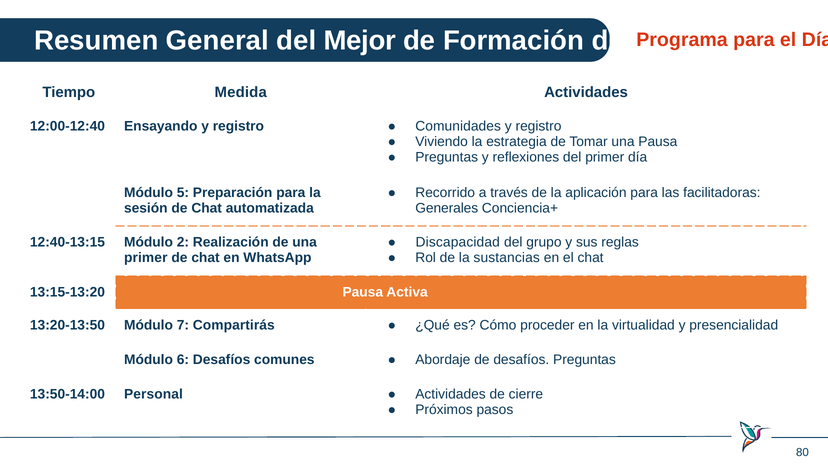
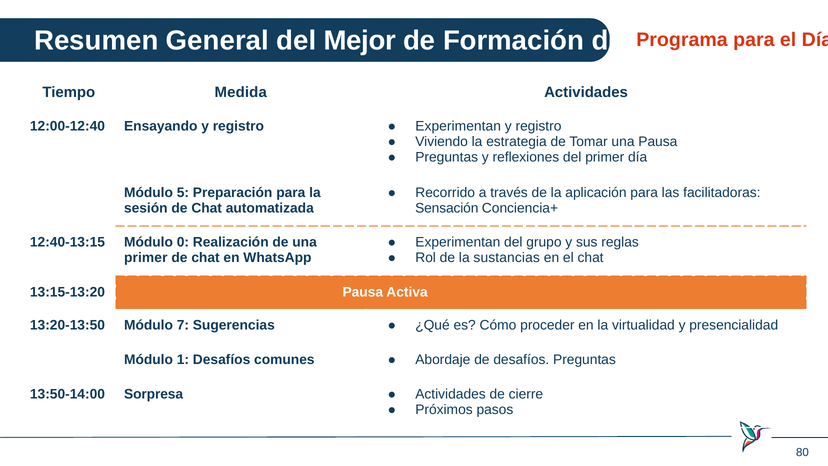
Comunidades at (458, 126): Comunidades -> Experimentan
Generales: Generales -> Sensación
Módulo 2: 2 -> 0
Discapacidad at (458, 242): Discapacidad -> Experimentan
Compartirás: Compartirás -> Sugerencias
6: 6 -> 1
Personal: Personal -> Sorpresa
